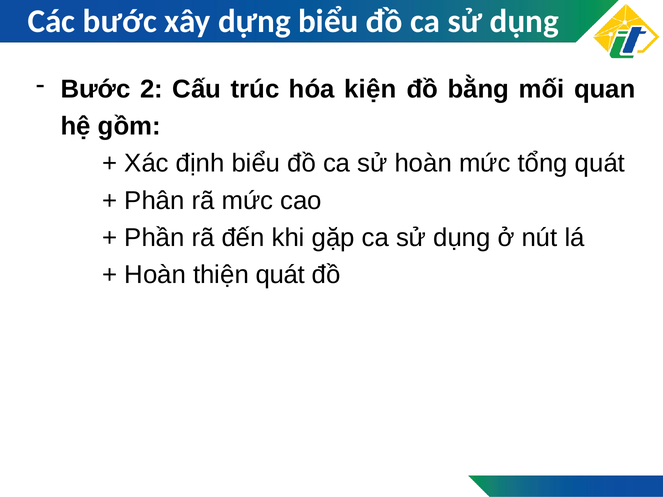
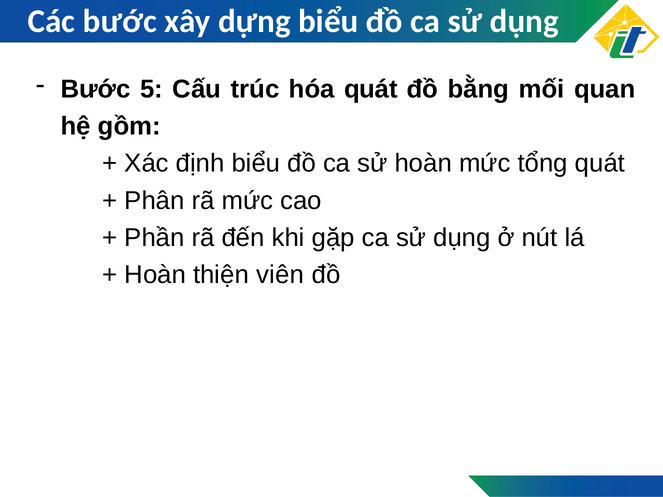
2: 2 -> 5
hóa kiện: kiện -> quát
thiện quát: quát -> viên
